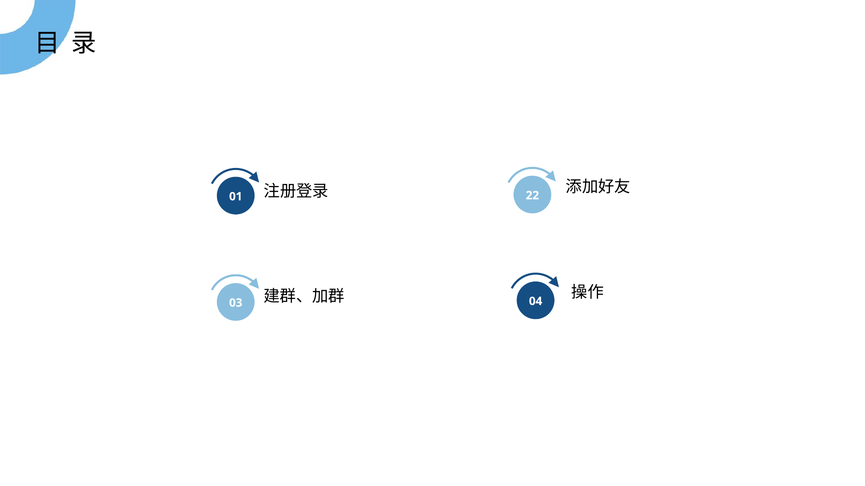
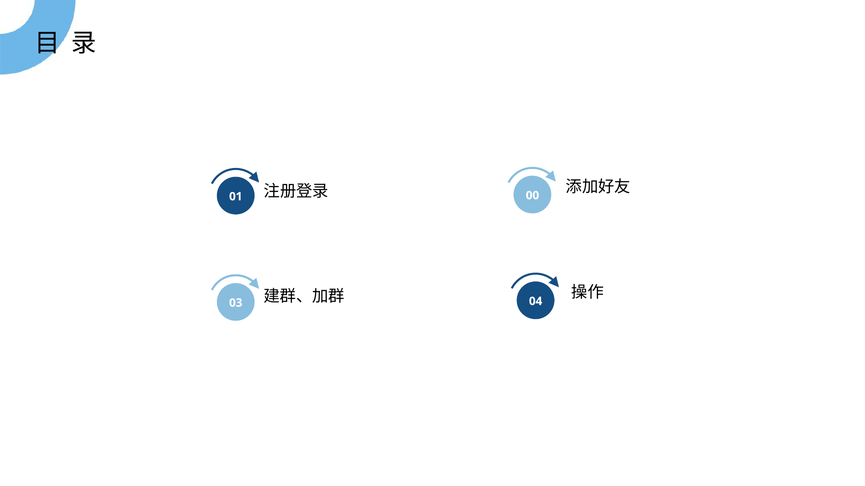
22: 22 -> 00
